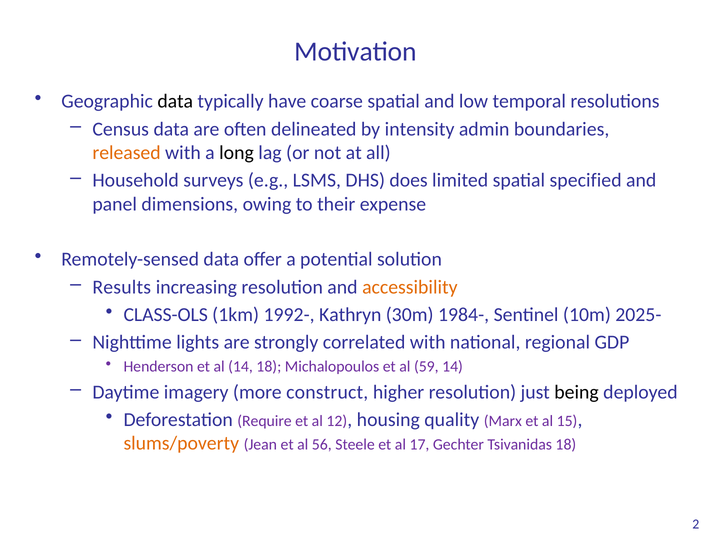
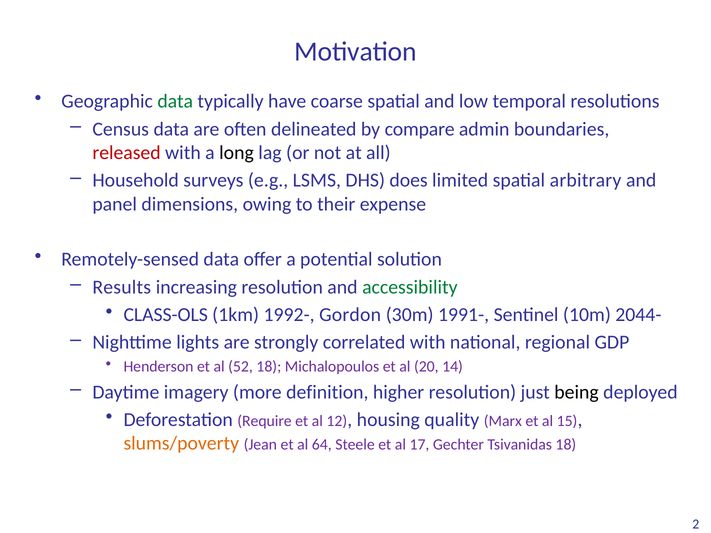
data at (175, 101) colour: black -> green
intensity: intensity -> compare
released colour: orange -> red
specified: specified -> arbitrary
accessibility colour: orange -> green
Kathryn: Kathryn -> Gordon
1984-: 1984- -> 1991-
2025-: 2025- -> 2044-
al 14: 14 -> 52
59: 59 -> 20
construct: construct -> definition
56: 56 -> 64
